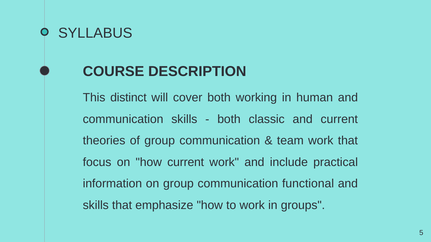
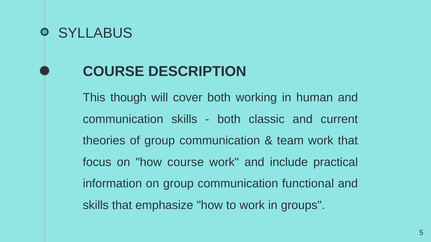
distinct: distinct -> though
how current: current -> course
